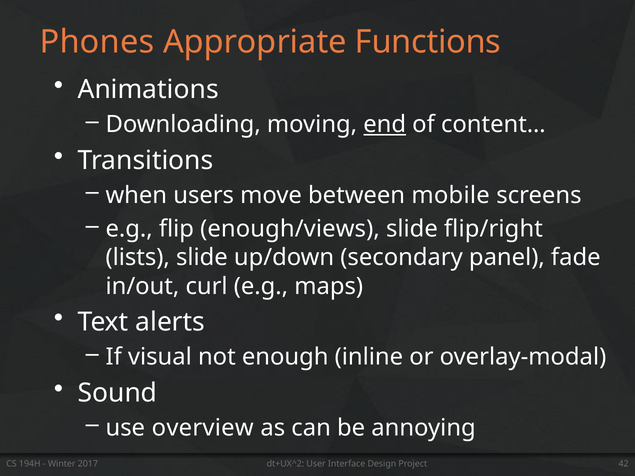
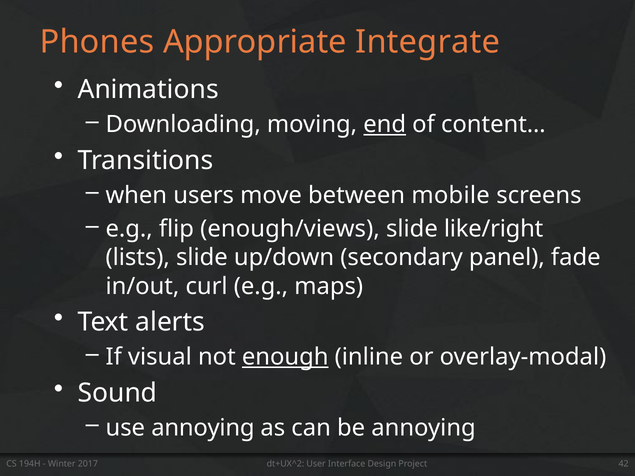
Functions: Functions -> Integrate
flip/right: flip/right -> like/right
enough underline: none -> present
use overview: overview -> annoying
